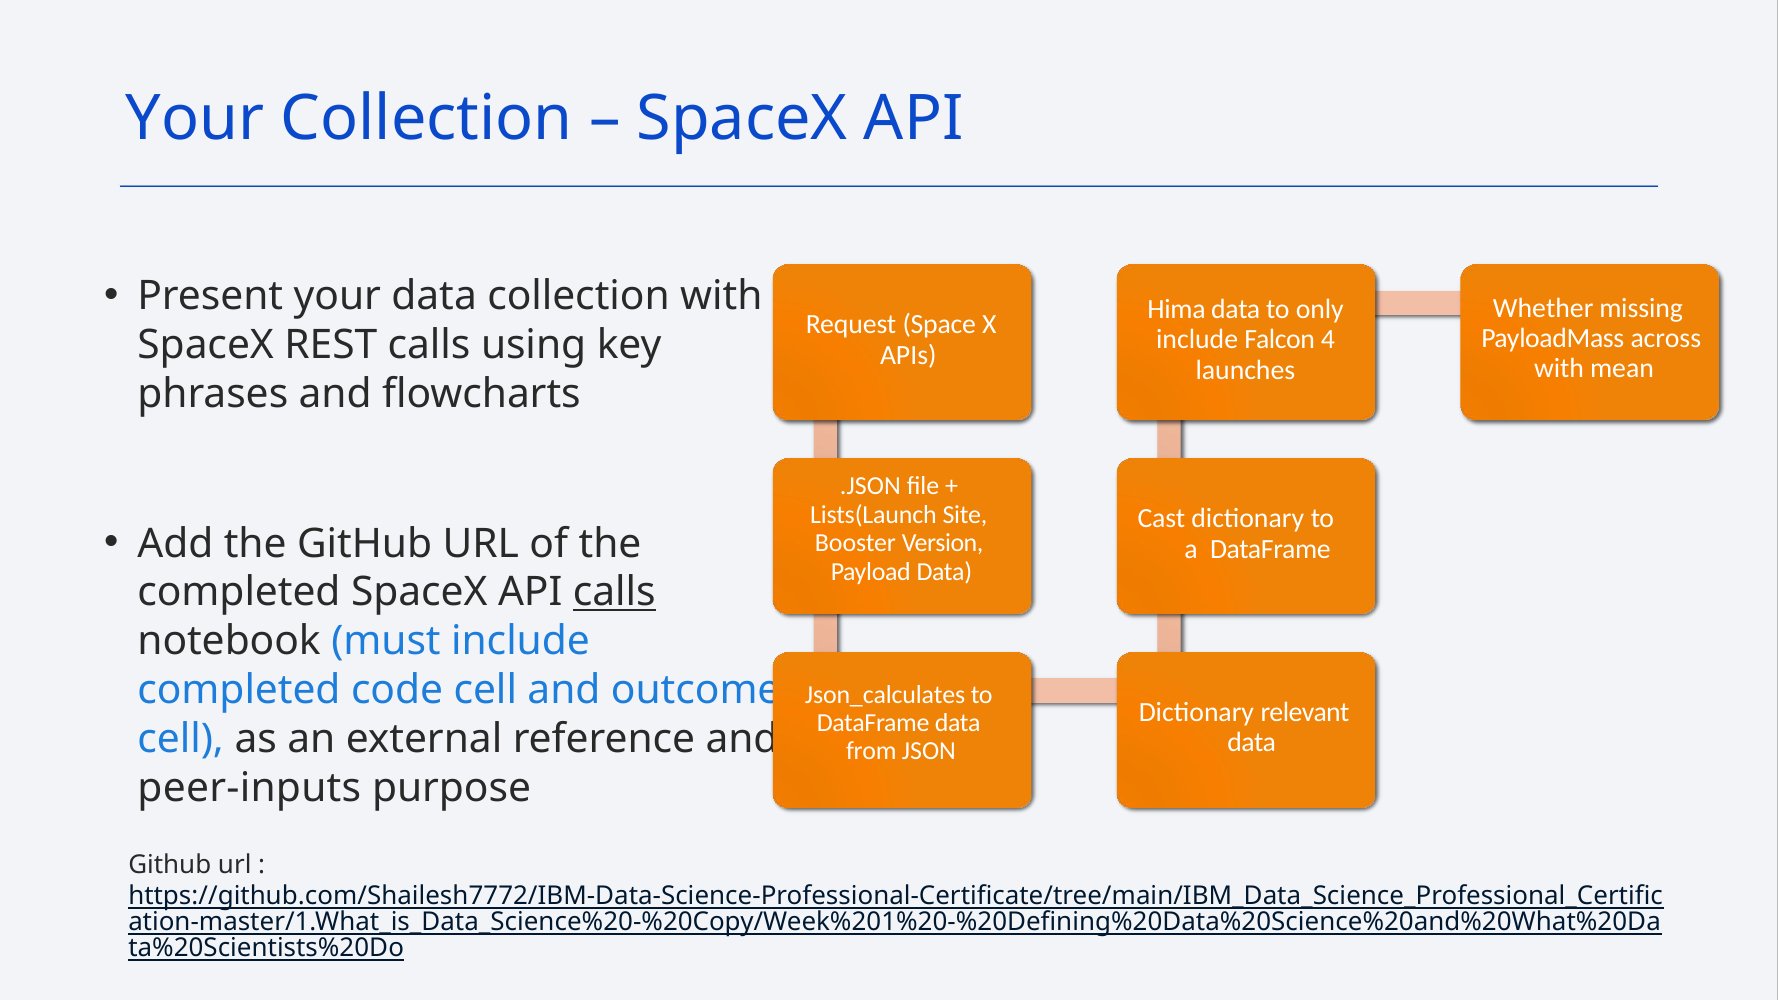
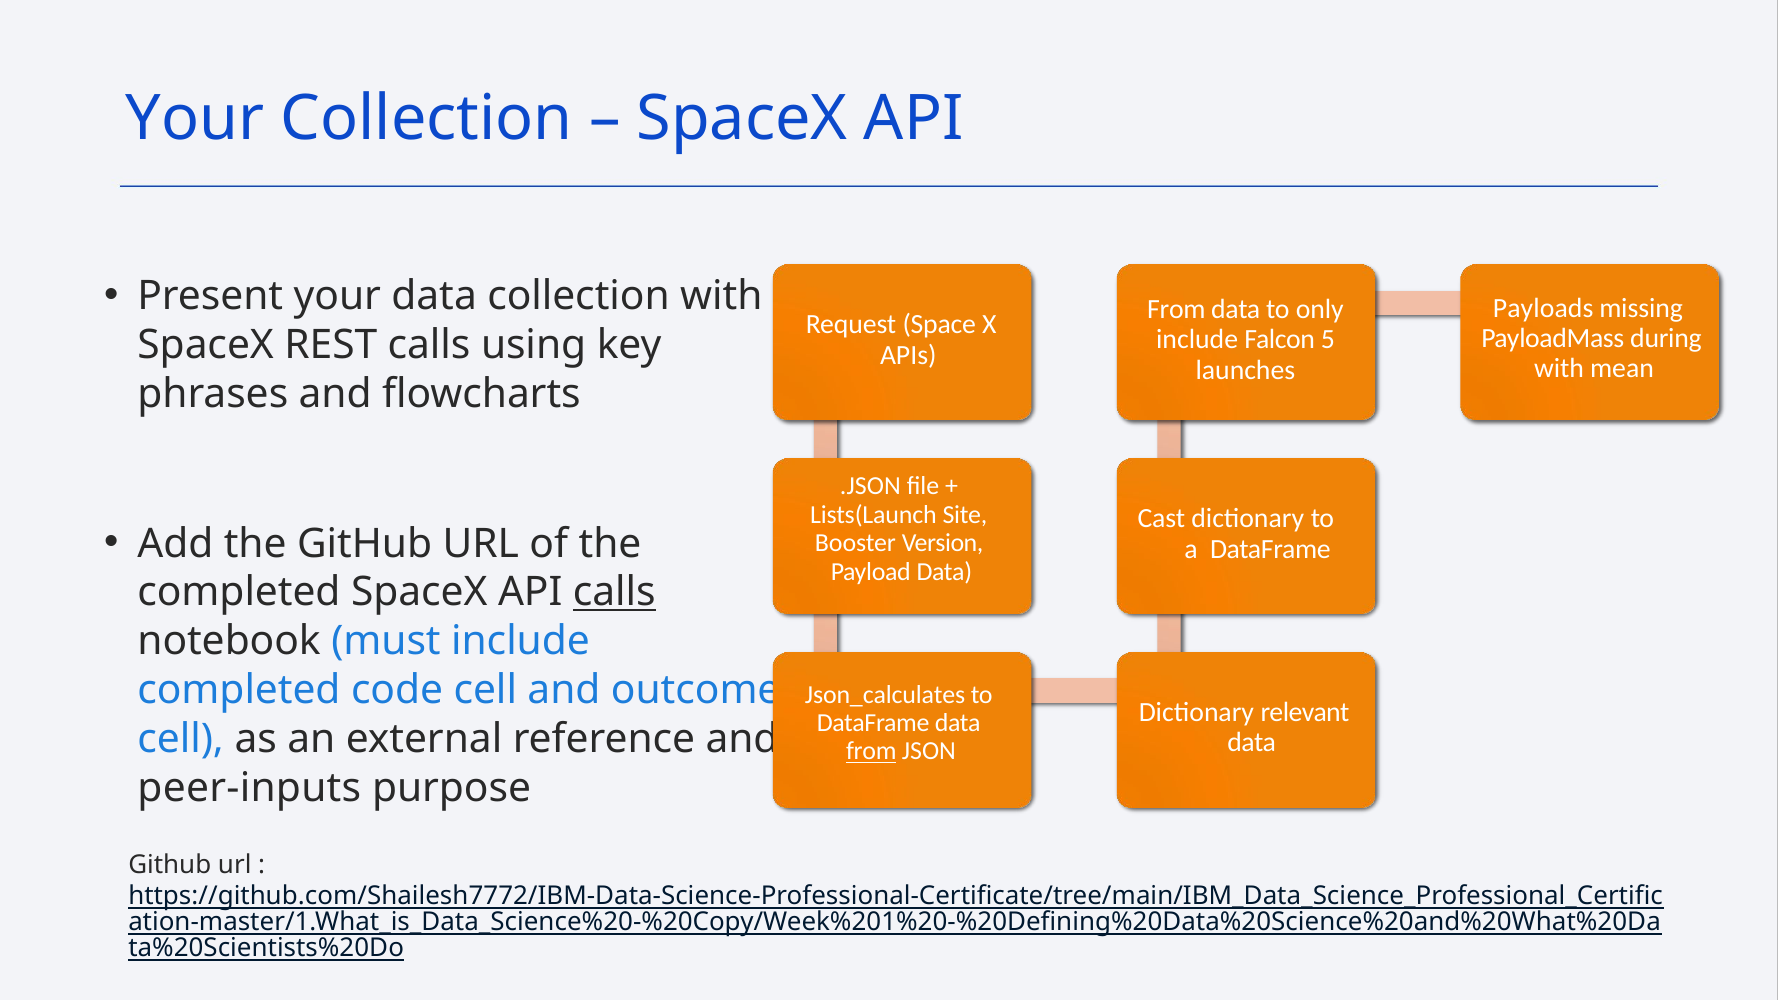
Whether: Whether -> Payloads
Hima at (1176, 309): Hima -> From
across: across -> during
4: 4 -> 5
from at (871, 751) underline: none -> present
